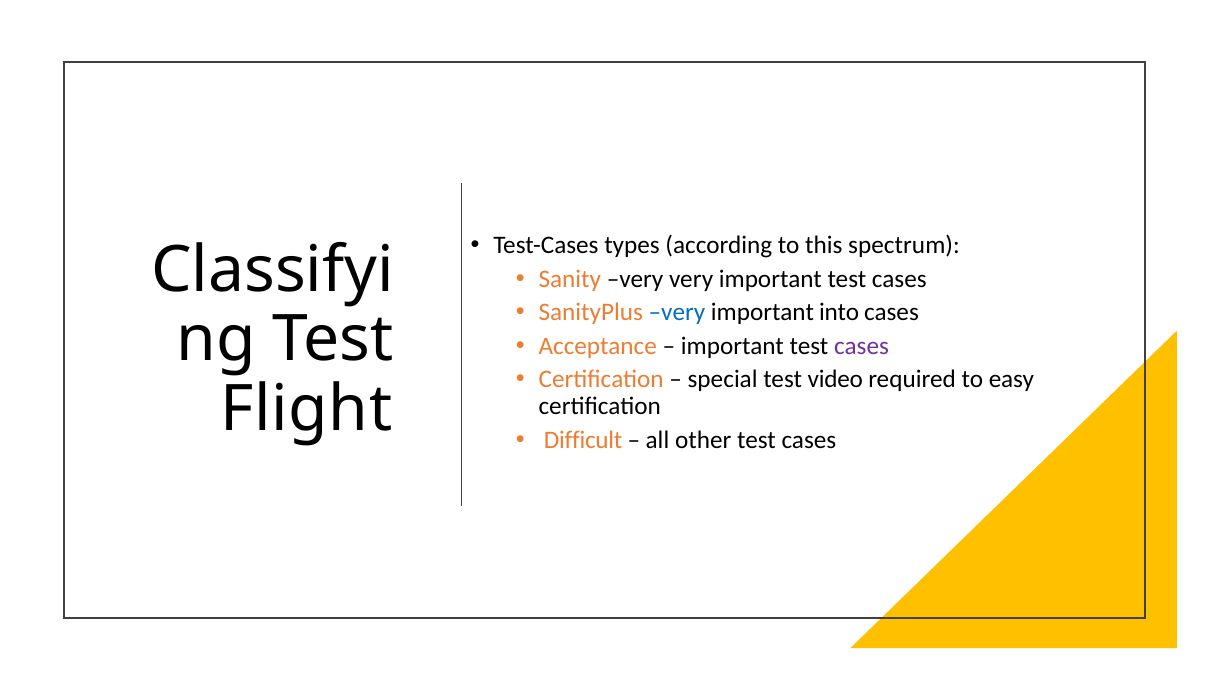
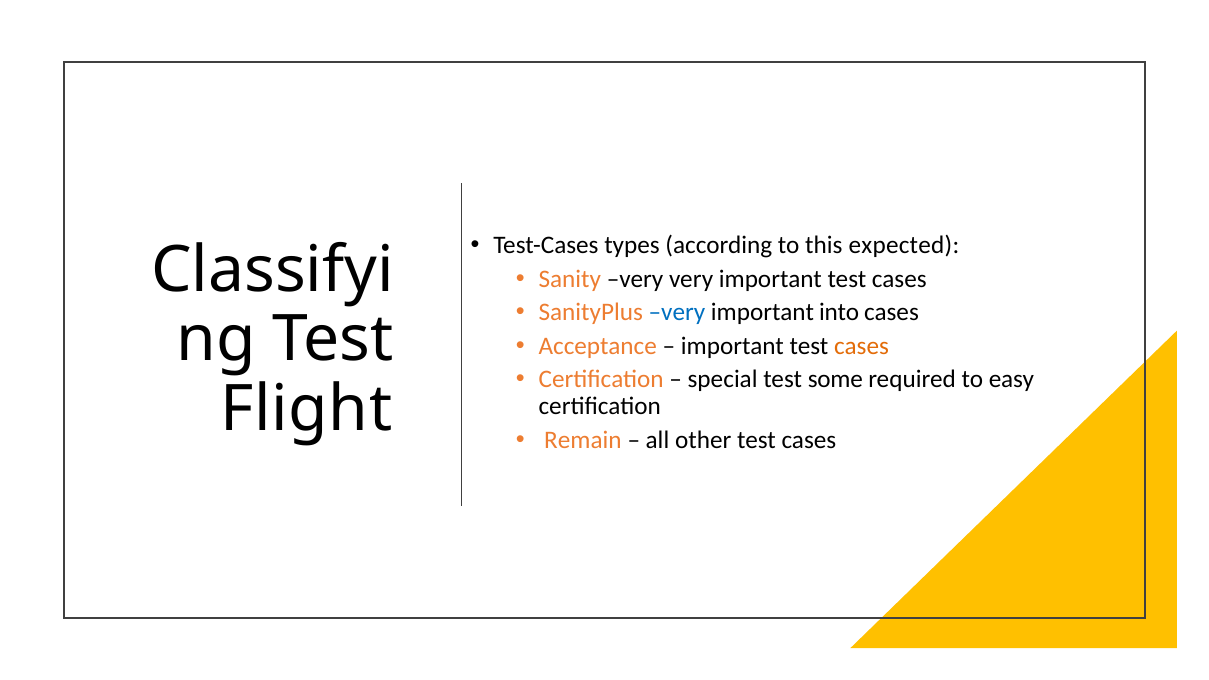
spectrum: spectrum -> expected
cases at (861, 346) colour: purple -> orange
video: video -> some
Difficult: Difficult -> Remain
